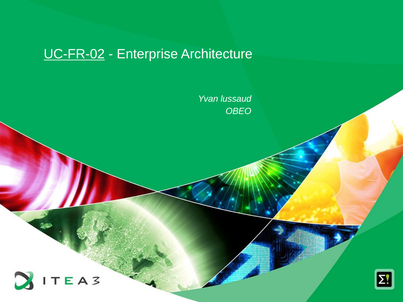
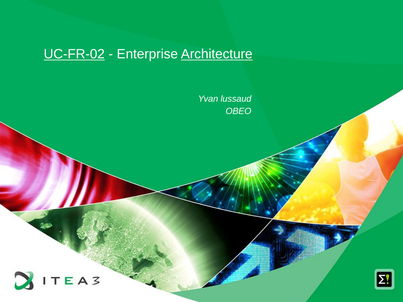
Architecture underline: none -> present
